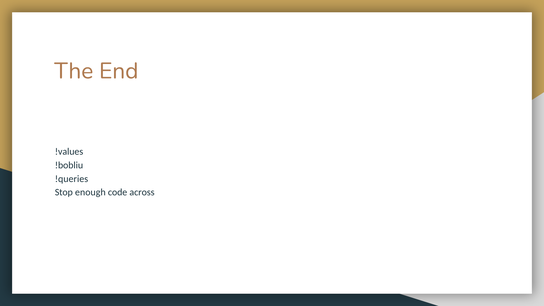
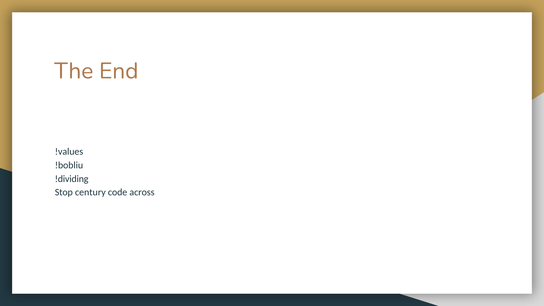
!queries: !queries -> !dividing
enough: enough -> century
